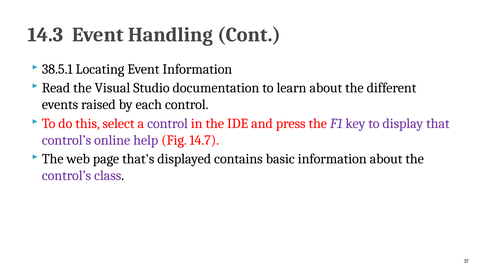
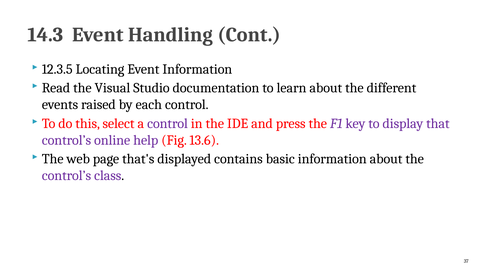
38.5.1: 38.5.1 -> 12.3.5
14.7: 14.7 -> 13.6
